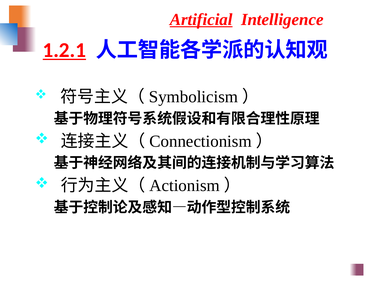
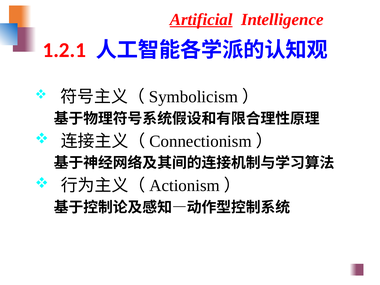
1.2.1 underline: present -> none
